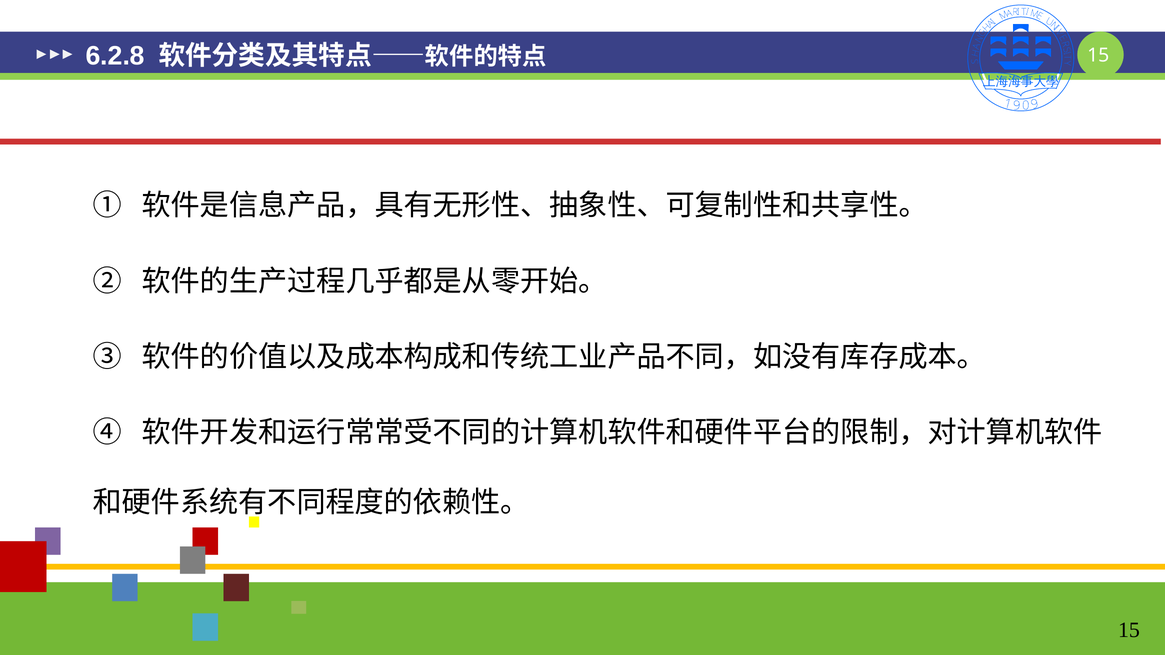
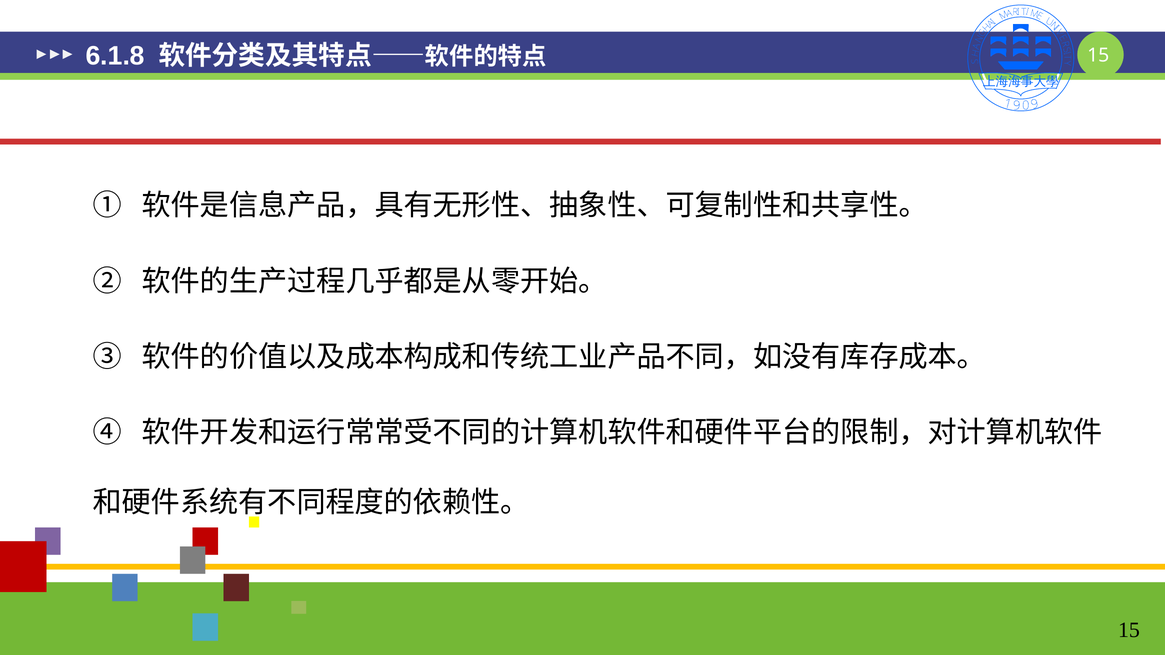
6.2.8: 6.2.8 -> 6.1.8
